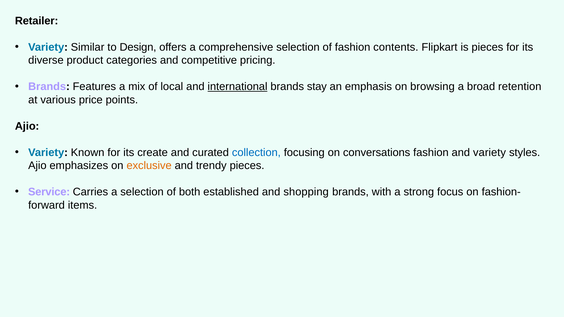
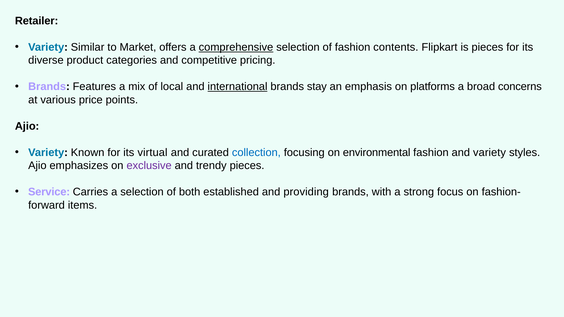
Design: Design -> Market
comprehensive underline: none -> present
browsing: browsing -> platforms
retention: retention -> concerns
create: create -> virtual
conversations: conversations -> environmental
exclusive colour: orange -> purple
shopping: shopping -> providing
